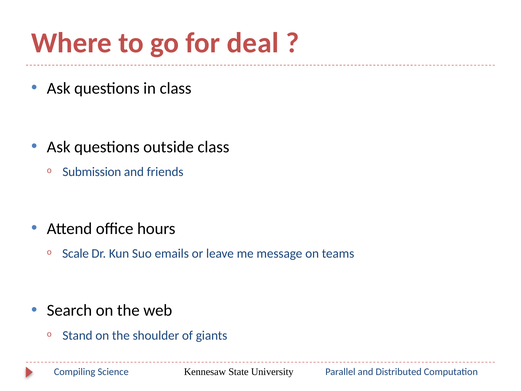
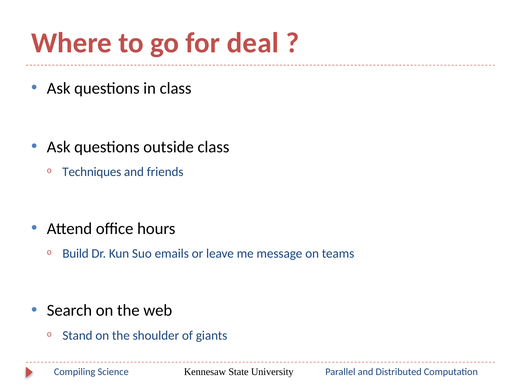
Submission: Submission -> Techniques
Scale: Scale -> Build
